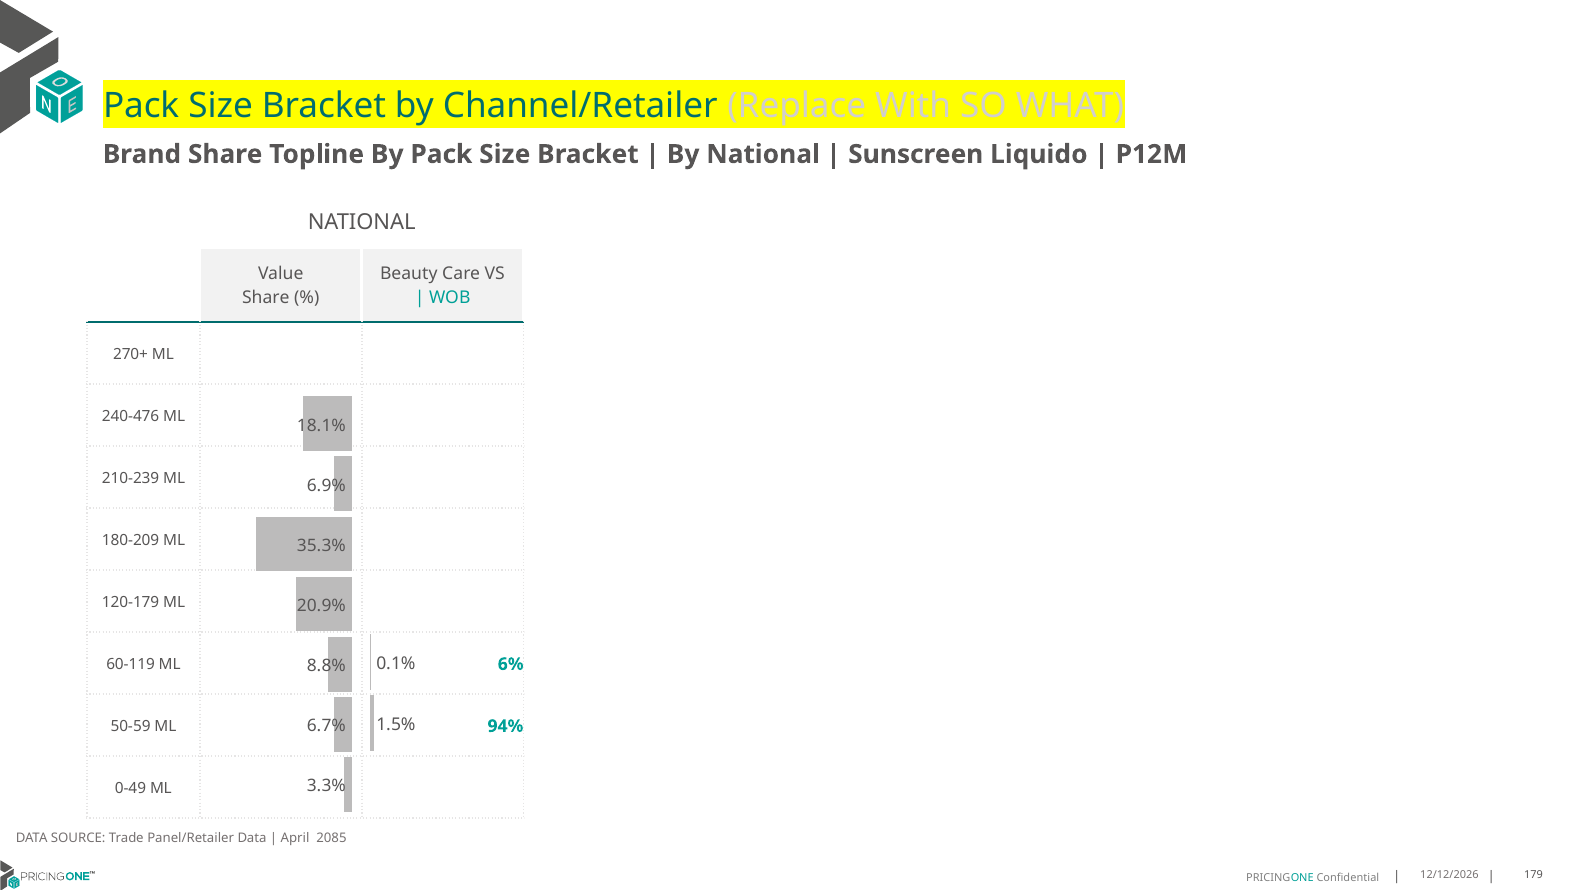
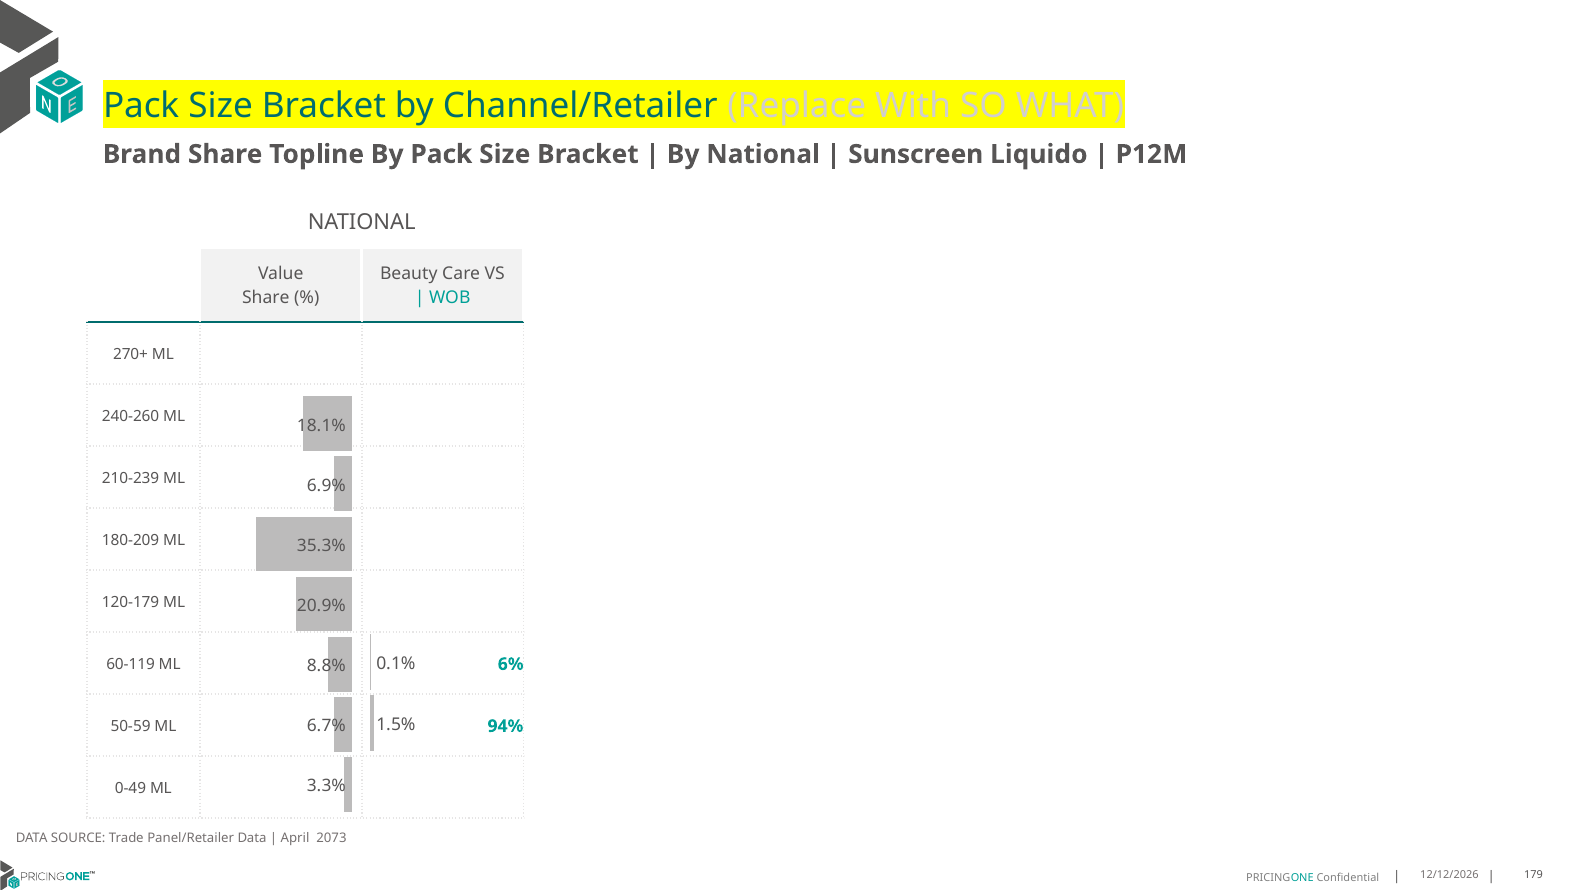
240-476: 240-476 -> 240-260
2085: 2085 -> 2073
